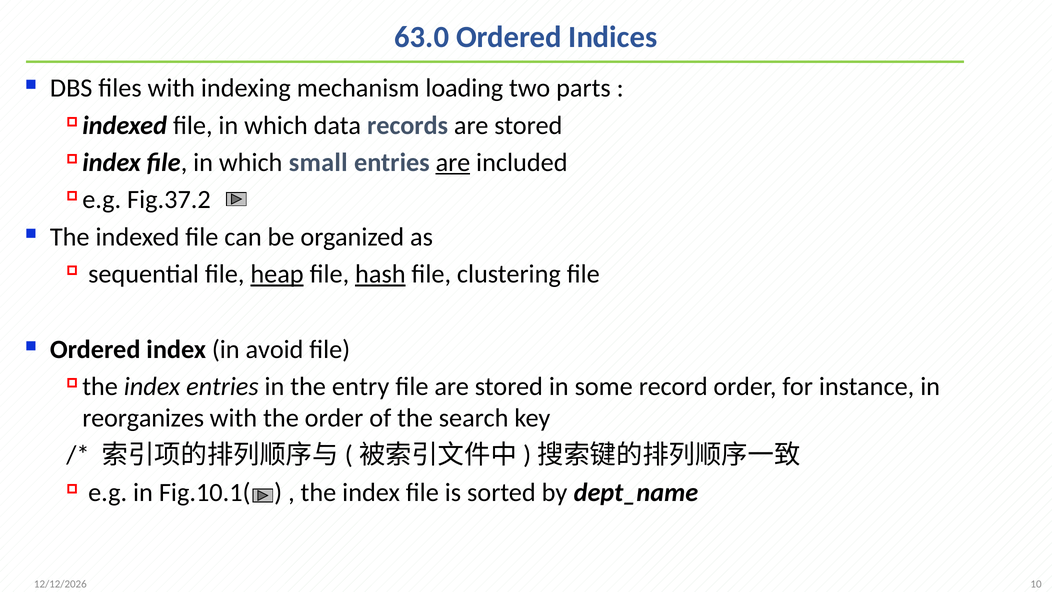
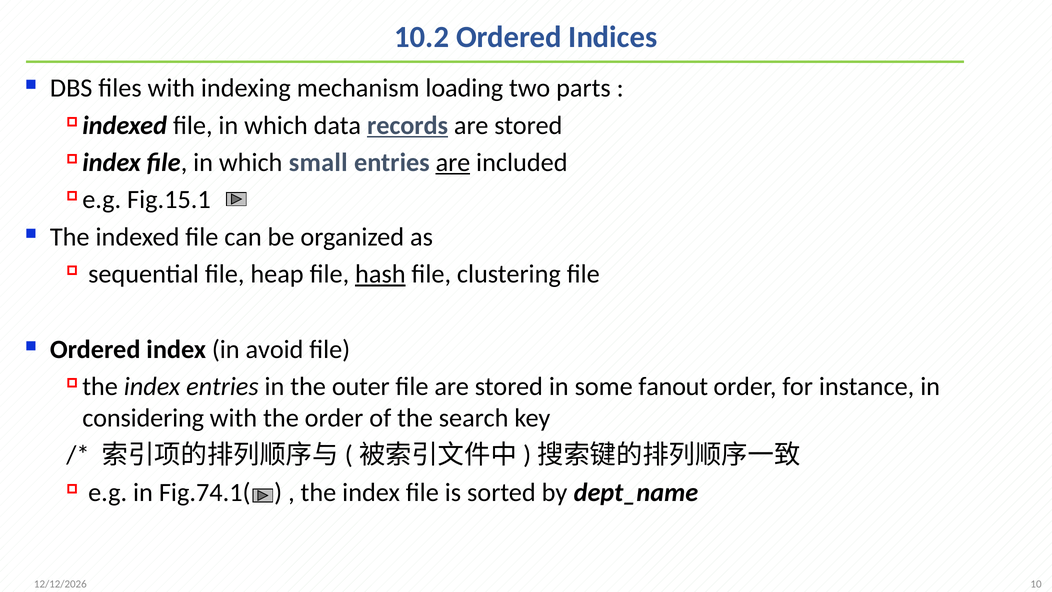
63.0: 63.0 -> 10.2
records underline: none -> present
Fig.37.2: Fig.37.2 -> Fig.15.1
heap underline: present -> none
entry: entry -> outer
record: record -> fanout
reorganizes: reorganizes -> considering
Fig.10.1(: Fig.10.1( -> Fig.74.1(
